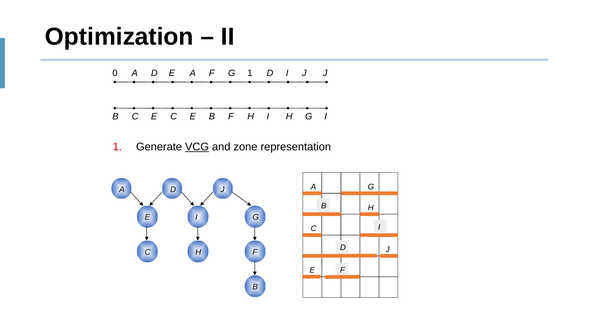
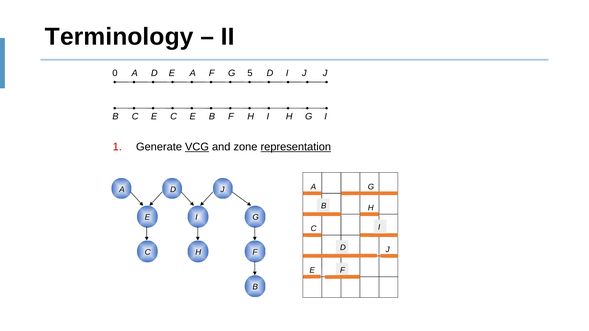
Optimization: Optimization -> Terminology
F 1: 1 -> 5
representation underline: none -> present
